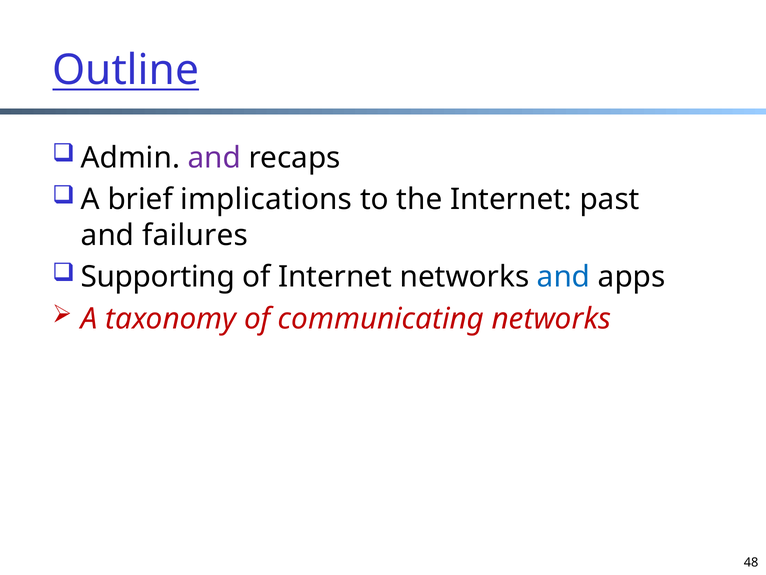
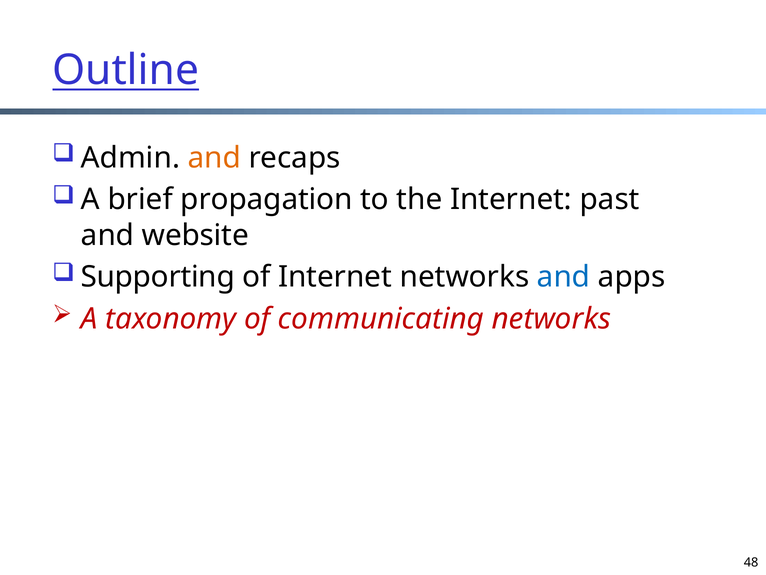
and at (214, 158) colour: purple -> orange
implications: implications -> propagation
failures: failures -> website
